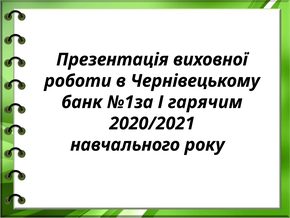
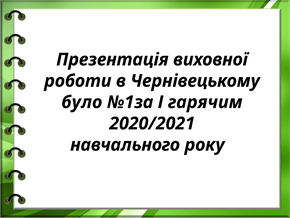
банк: банк -> було
